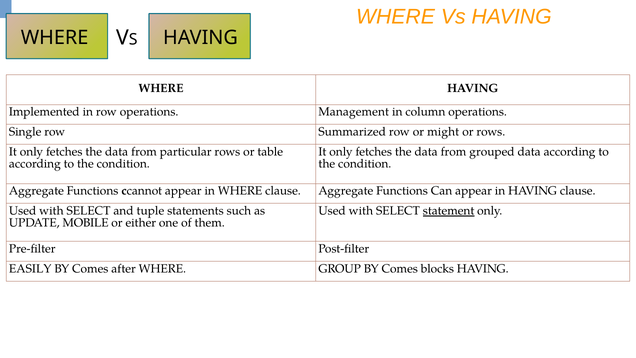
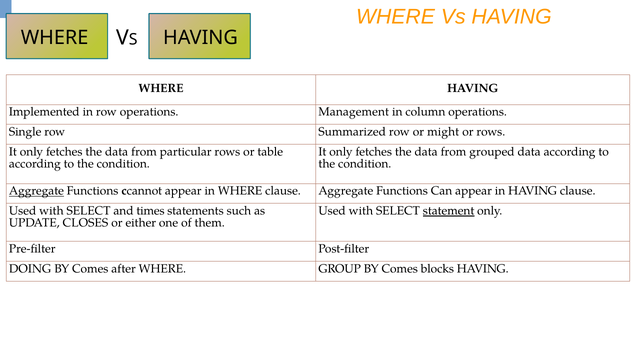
Aggregate at (36, 191) underline: none -> present
tuple: tuple -> times
MOBILE: MOBILE -> CLOSES
EASILY: EASILY -> DOING
